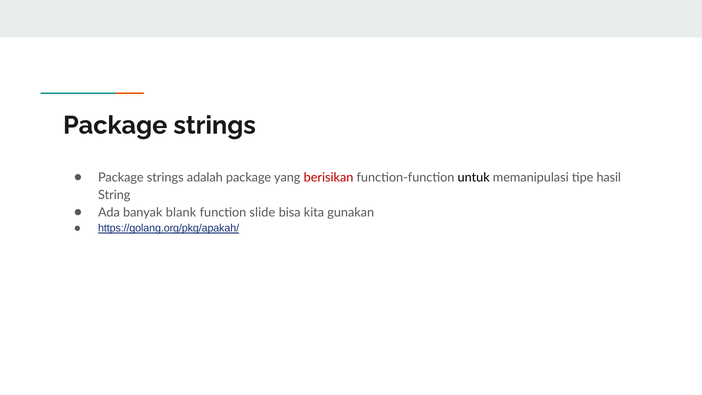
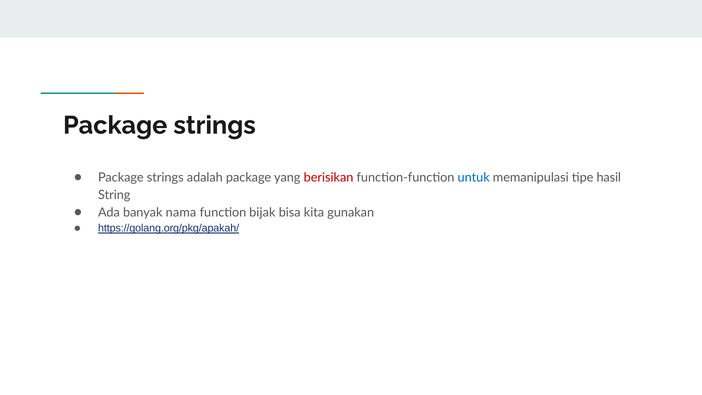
untuk colour: black -> blue
blank: blank -> nama
slide: slide -> bijak
